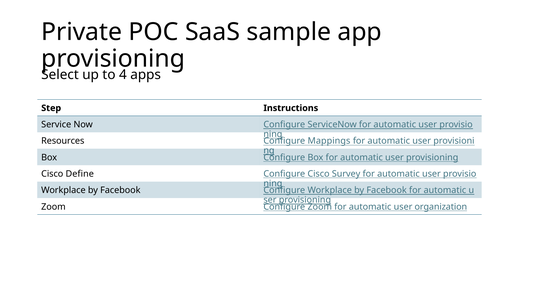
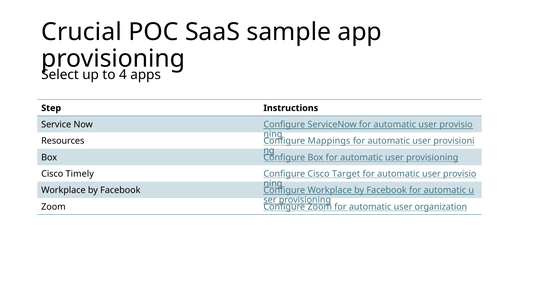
Private: Private -> Crucial
Define: Define -> Timely
Survey: Survey -> Target
